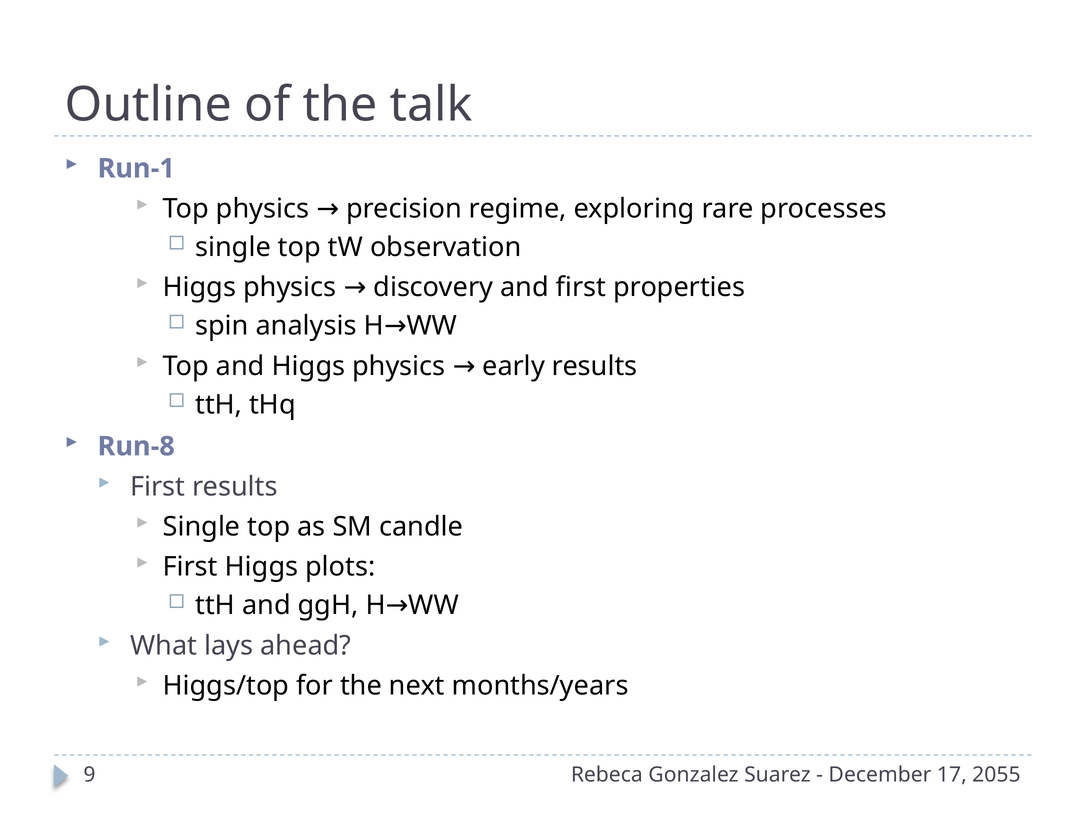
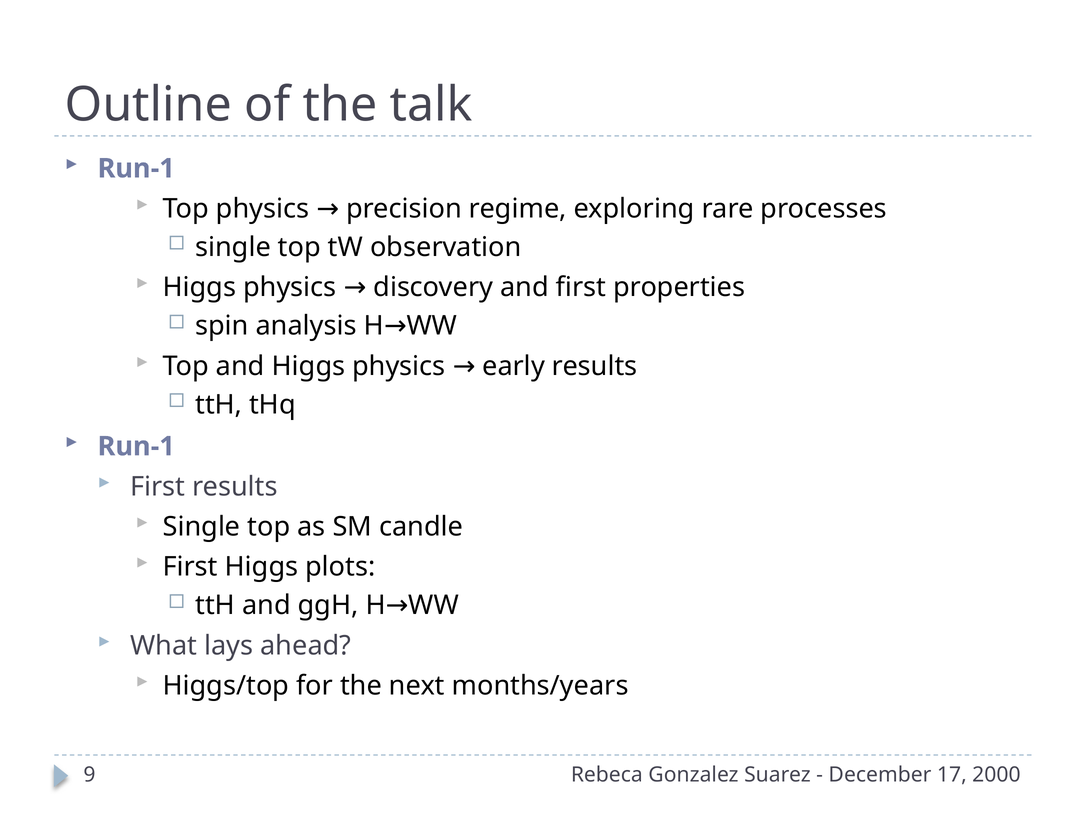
Run-8 at (136, 446): Run-8 -> Run-1
2055: 2055 -> 2000
